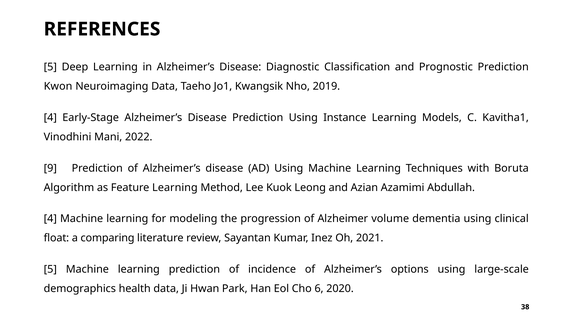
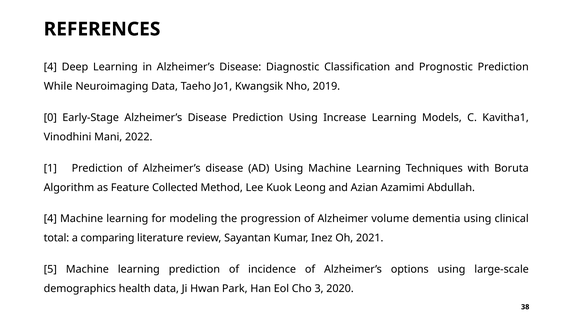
5 at (50, 67): 5 -> 4
Kwon: Kwon -> While
4 at (50, 118): 4 -> 0
Instance: Instance -> Increase
9: 9 -> 1
Feature Learning: Learning -> Collected
float: float -> total
6: 6 -> 3
